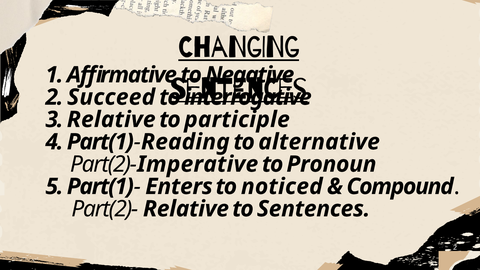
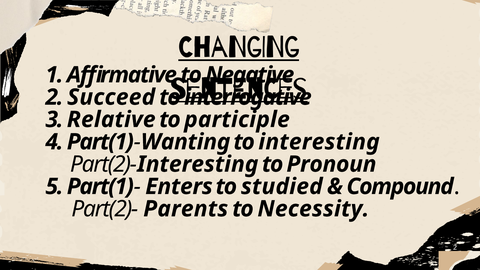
Reading: Reading -> Wanting
to alternative: alternative -> interesting
Part(2)- Imperative: Imperative -> Interesting
noticed: noticed -> studied
Part(2)- Relative: Relative -> Parents
to Sentences: Sentences -> Necessity
